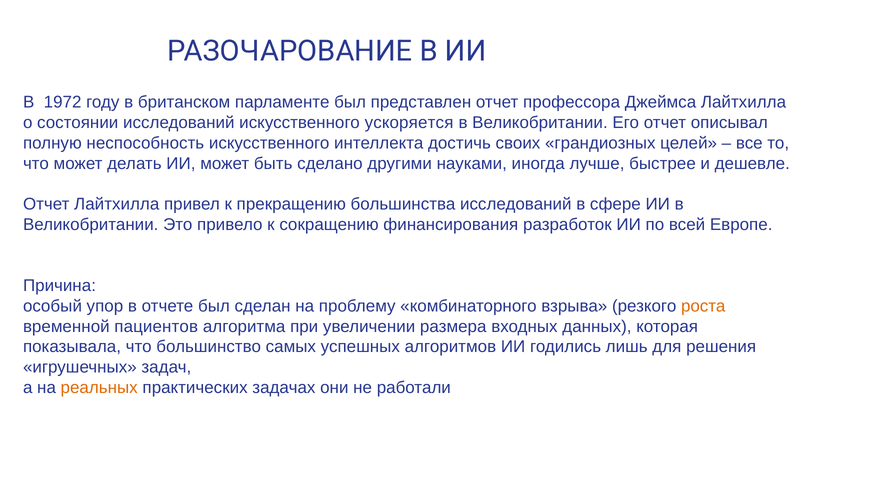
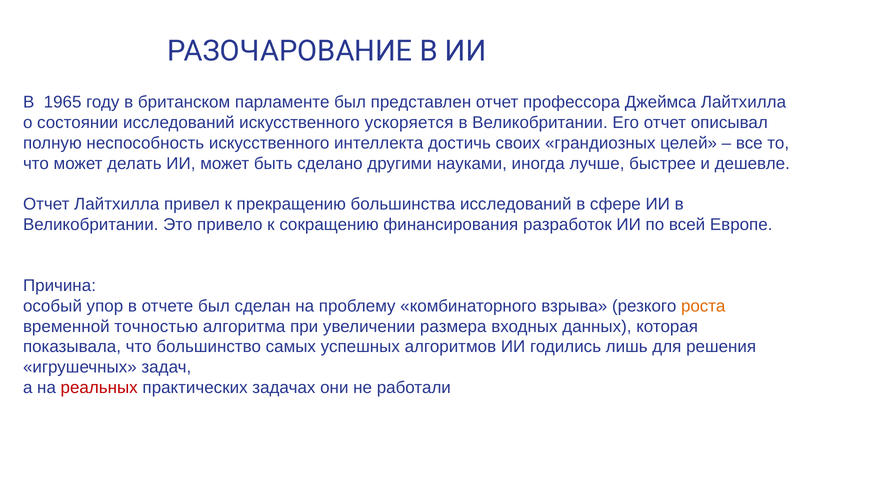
1972: 1972 -> 1965
пациентов: пациентов -> точностью
реальных colour: orange -> red
